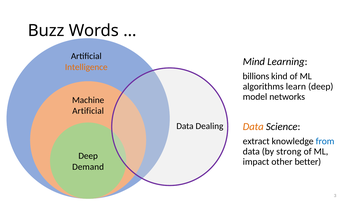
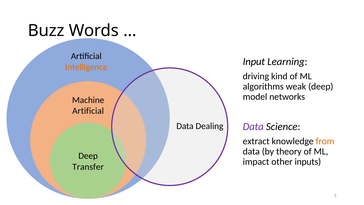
Mind: Mind -> Input
billions: billions -> driving
learn: learn -> weak
Data at (253, 126) colour: orange -> purple
from colour: blue -> orange
strong: strong -> theory
better: better -> inputs
Demand: Demand -> Transfer
